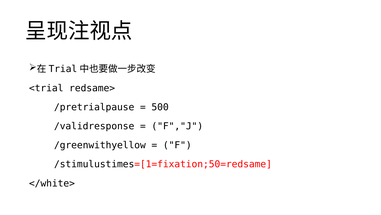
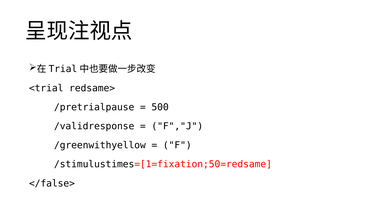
</white>: </white> -> </false>
